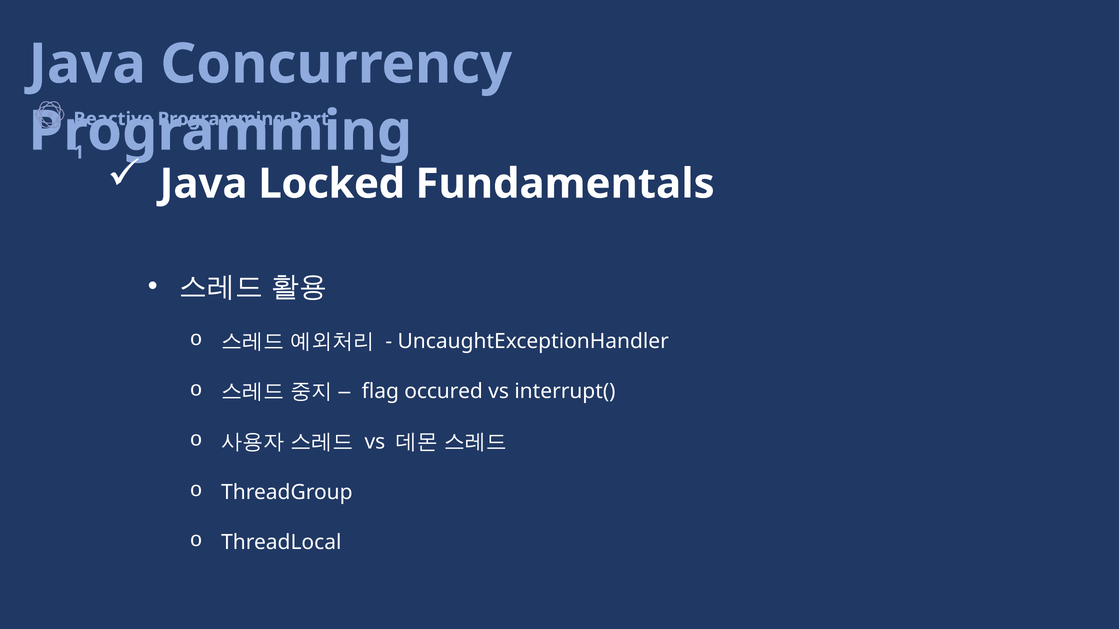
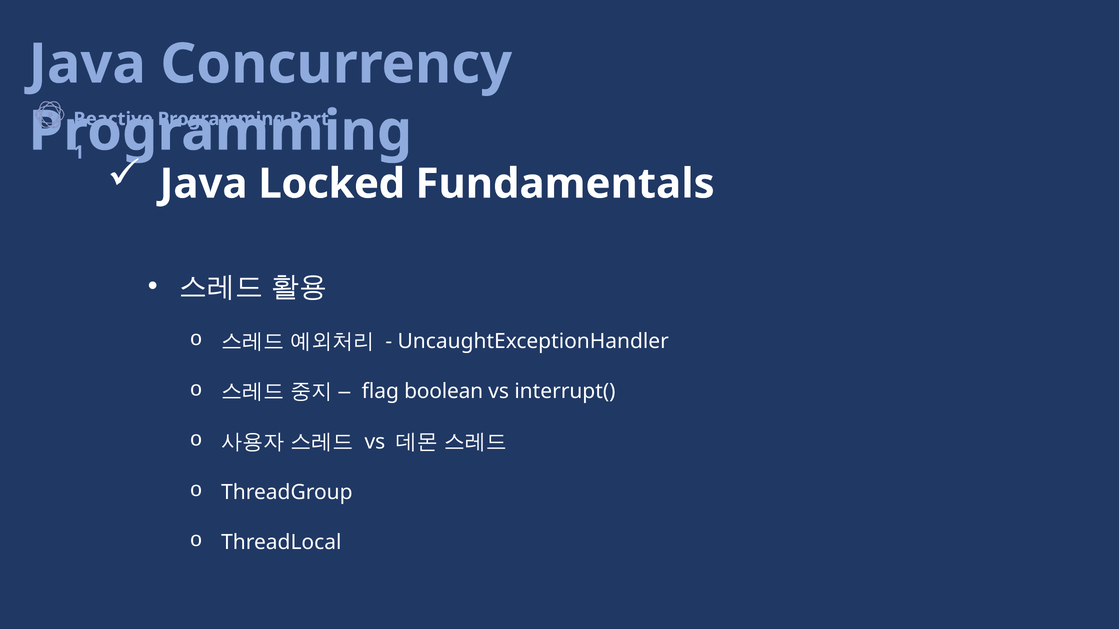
occured: occured -> boolean
